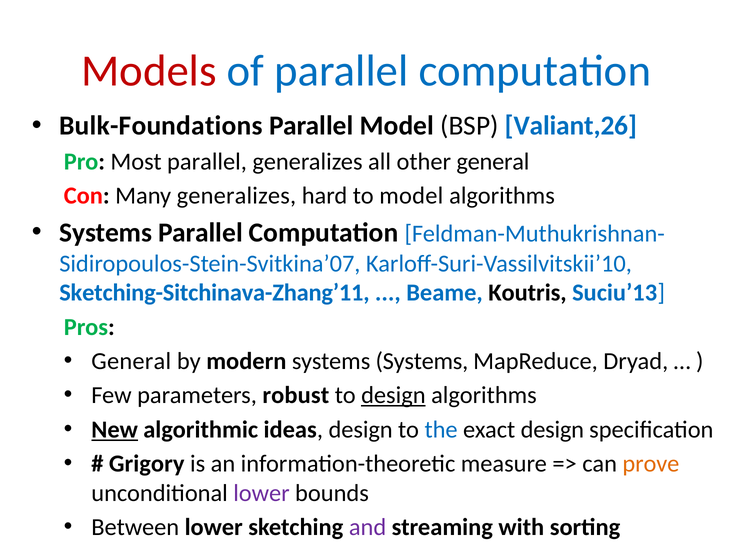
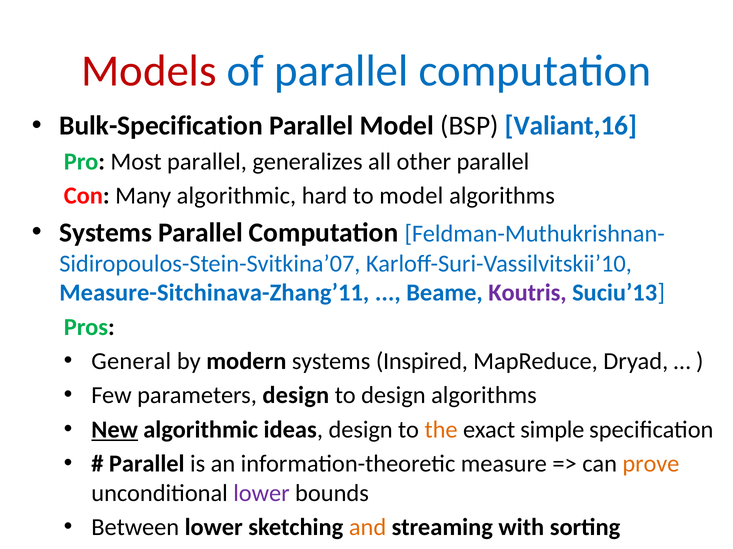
Bulk-Foundations: Bulk-Foundations -> Bulk-Specification
Valiant,26: Valiant,26 -> Valiant,16
other general: general -> parallel
Many generalizes: generalizes -> algorithmic
Sketching-Sitchinava-Zhang’11: Sketching-Sitchinava-Zhang’11 -> Measure-Sitchinava-Zhang’11
Koutris colour: black -> purple
systems Systems: Systems -> Inspired
parameters robust: robust -> design
design at (393, 396) underline: present -> none
the colour: blue -> orange
exact design: design -> simple
Grigory at (147, 464): Grigory -> Parallel
and colour: purple -> orange
